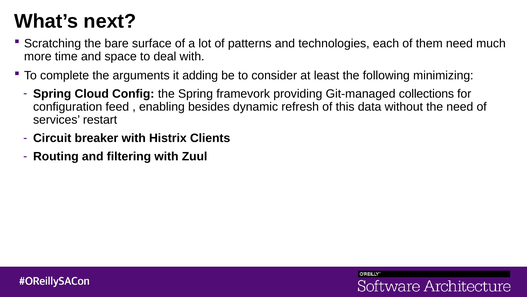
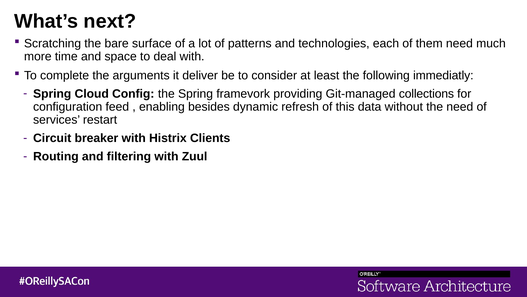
adding: adding -> deliver
minimizing: minimizing -> immediatly
